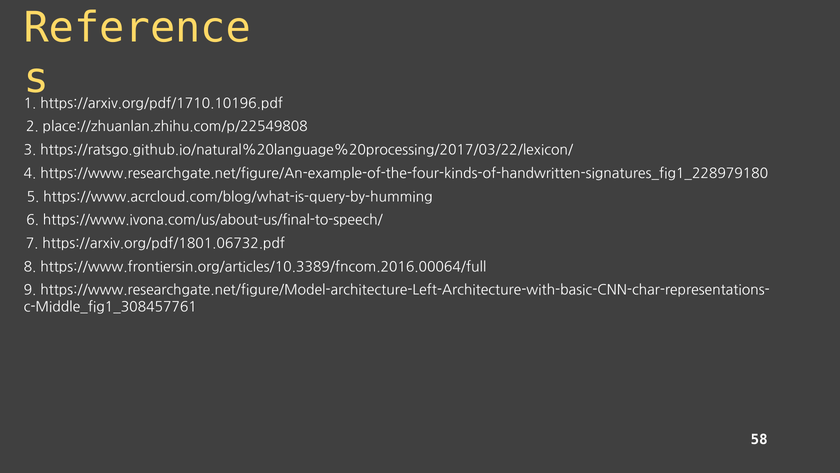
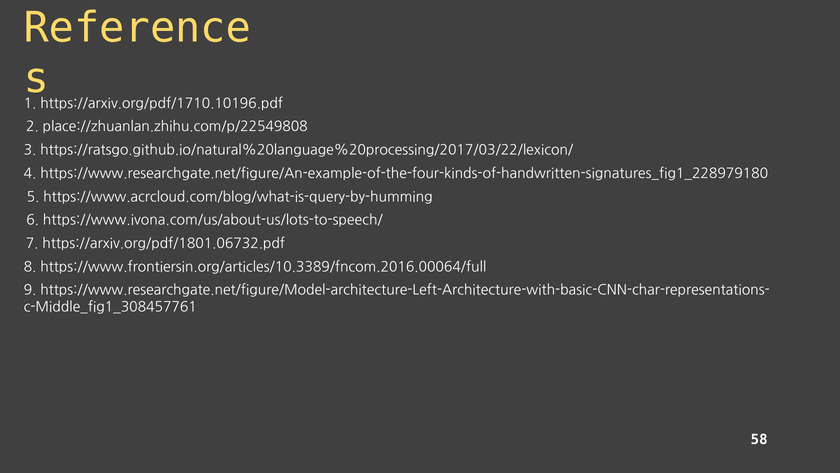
https://www.ivona.com/us/about-us/final-to-speech/: https://www.ivona.com/us/about-us/final-to-speech/ -> https://www.ivona.com/us/about-us/lots-to-speech/
